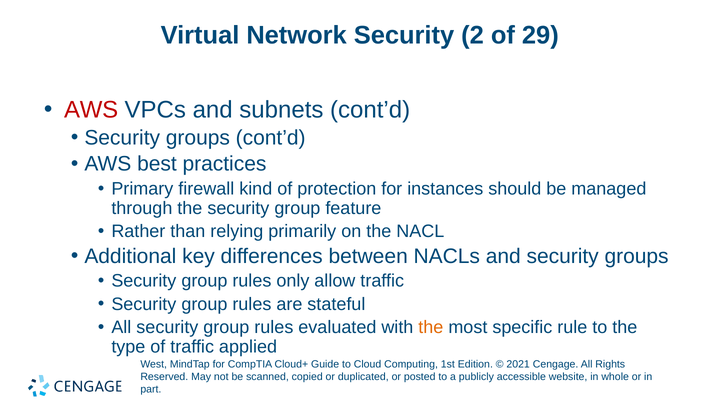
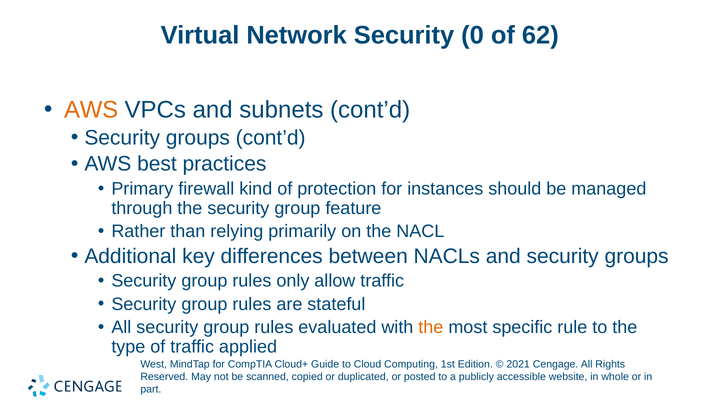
2: 2 -> 0
29: 29 -> 62
AWS at (91, 110) colour: red -> orange
